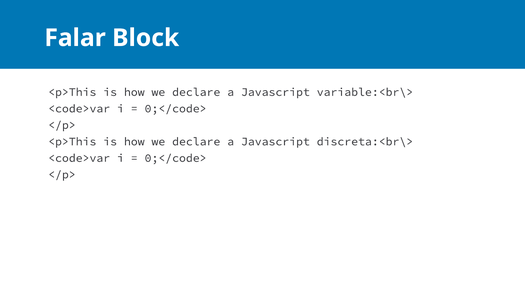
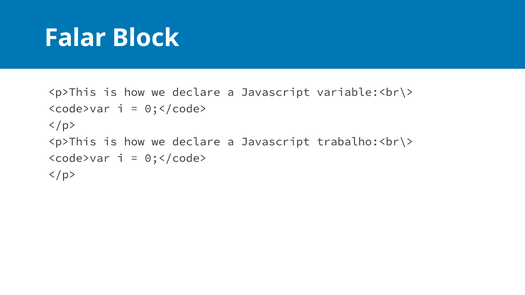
discreta:<br\>: discreta:<br\> -> trabalho:<br\>
